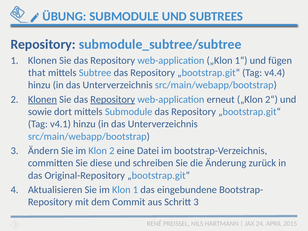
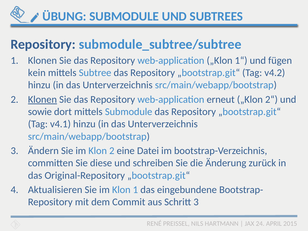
that: that -> kein
v4.4: v4.4 -> v4.2
Repository at (113, 99) underline: present -> none
